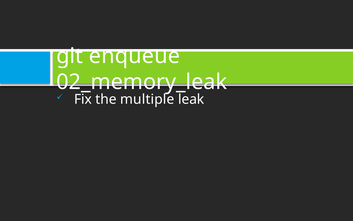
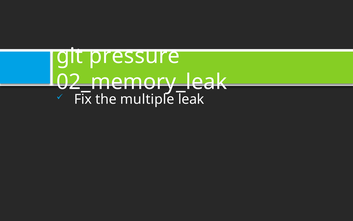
enqueue: enqueue -> pressure
